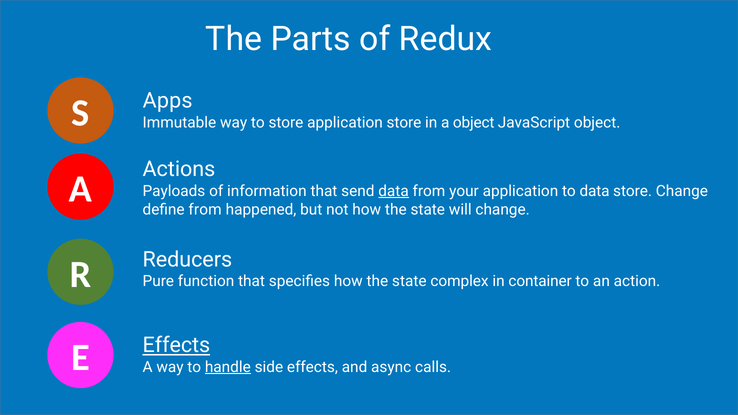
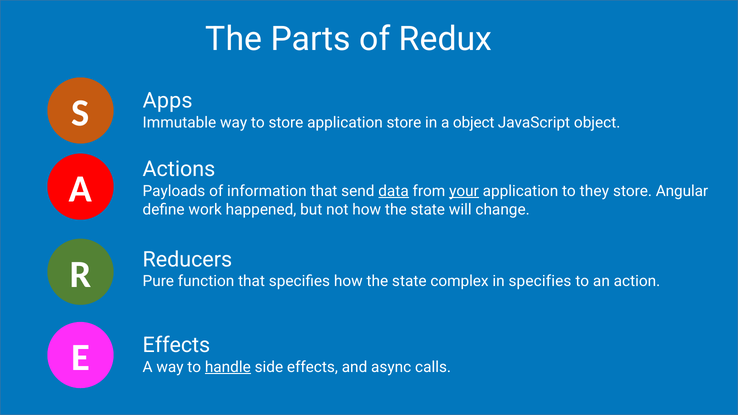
your underline: none -> present
to data: data -> they
store Change: Change -> Angular
define from: from -> work
in container: container -> specifies
Effects at (176, 345) underline: present -> none
